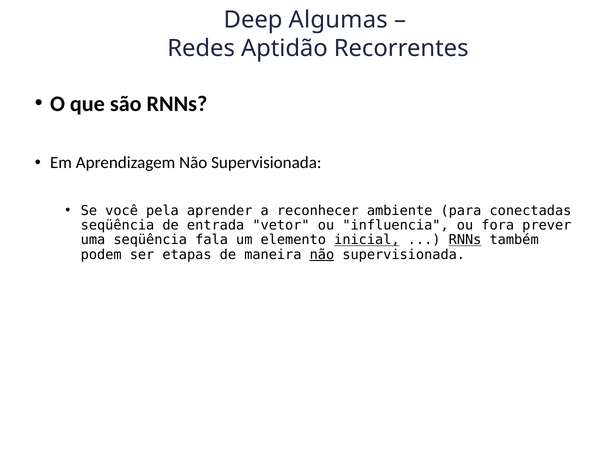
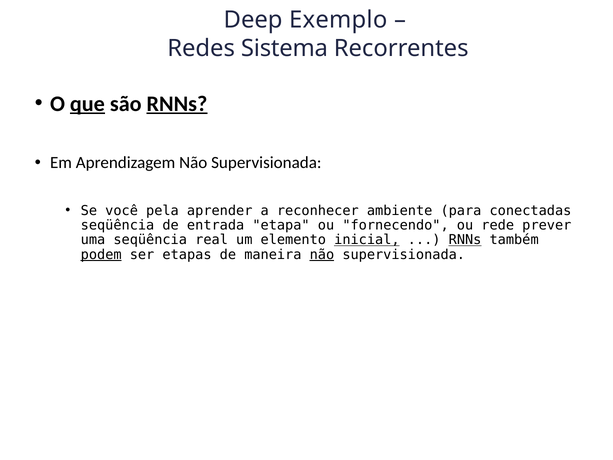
Algumas: Algumas -> Exemplo
Aptidão: Aptidão -> Sistema
que underline: none -> present
RNNs at (177, 104) underline: none -> present
vetor: vetor -> etapa
influencia: influencia -> fornecendo
fora: fora -> rede
fala: fala -> real
podem underline: none -> present
